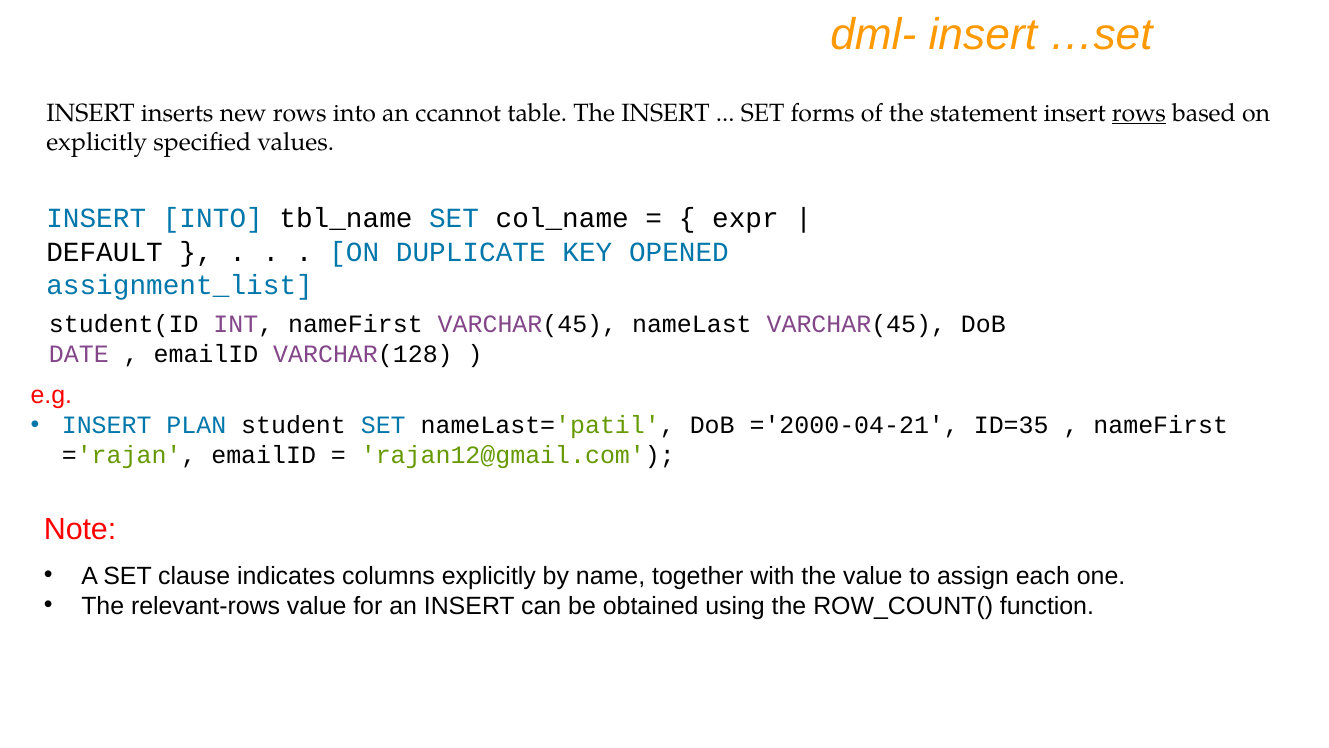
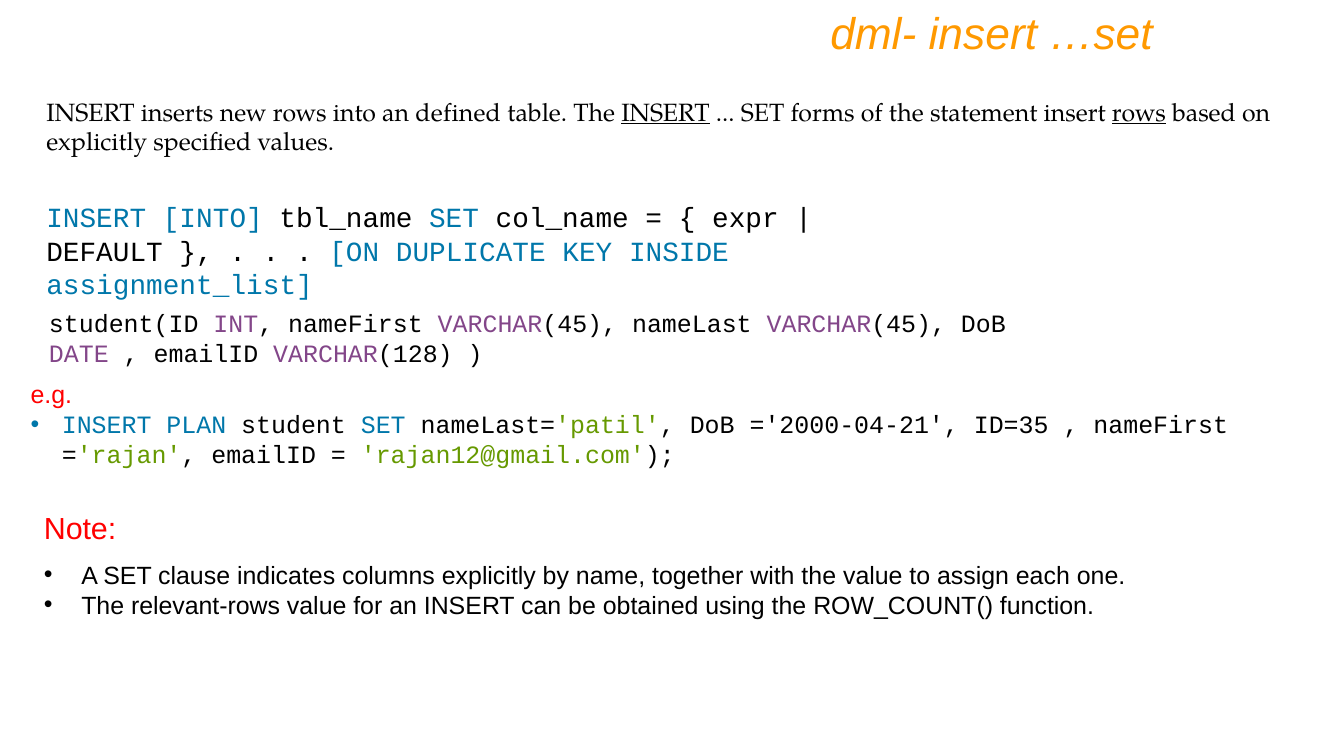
ccannot: ccannot -> defined
INSERT at (666, 113) underline: none -> present
OPENED: OPENED -> INSIDE
